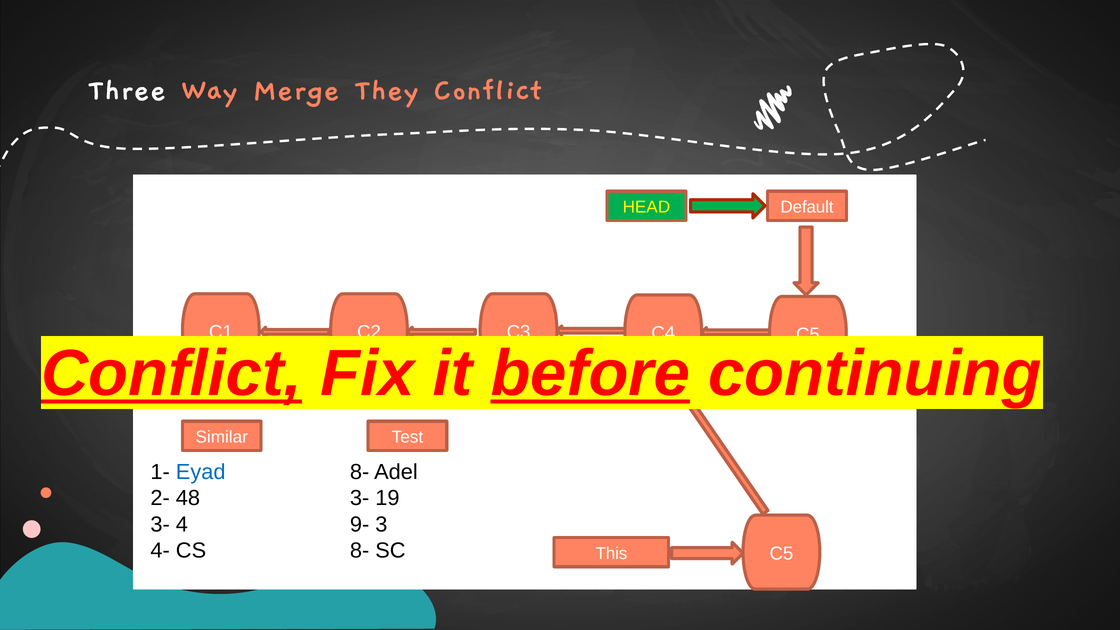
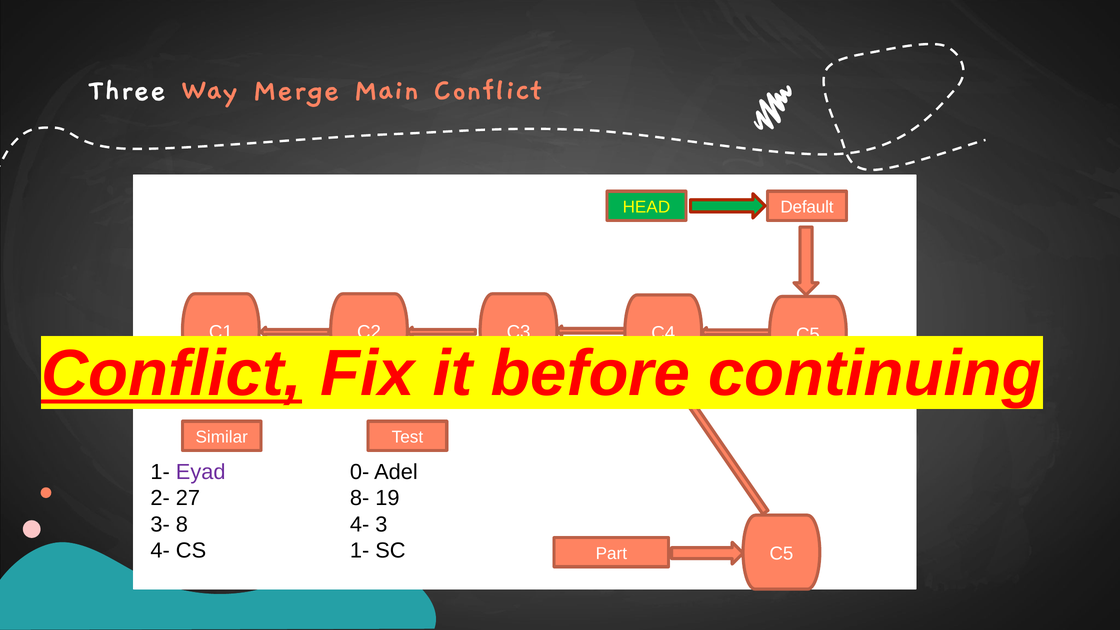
They: They -> Main
before underline: present -> none
Eyad colour: blue -> purple
8- at (360, 472): 8- -> 0-
48: 48 -> 27
3- at (360, 498): 3- -> 8-
4: 4 -> 8
9- at (360, 524): 9- -> 4-
8- at (360, 551): 8- -> 1-
This: This -> Part
